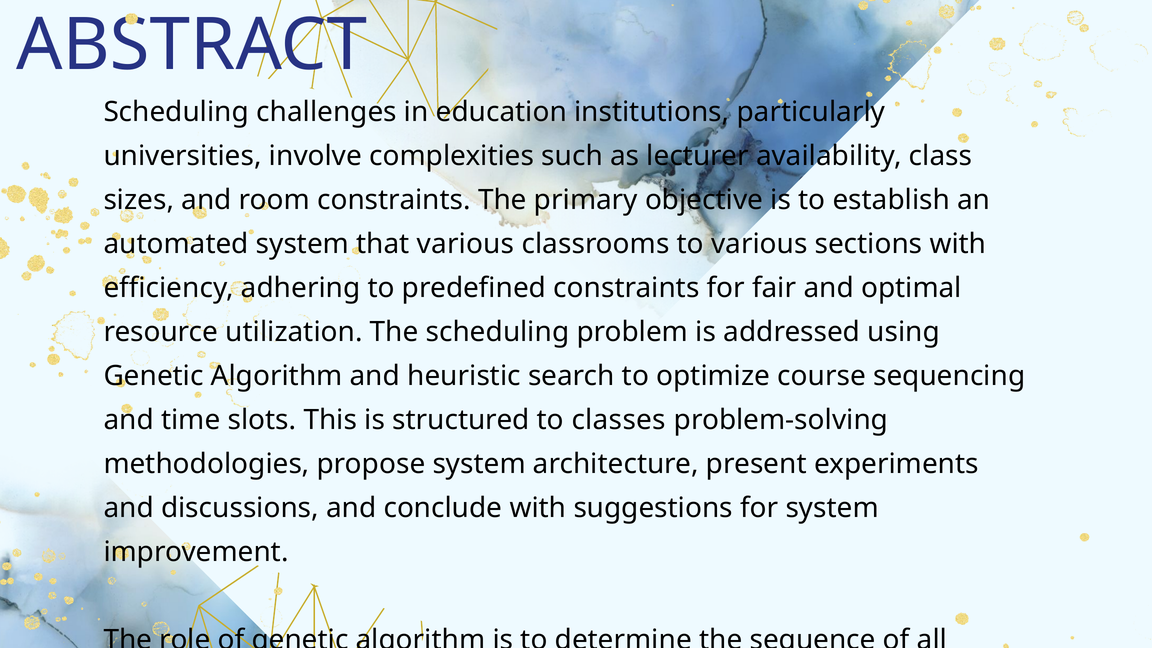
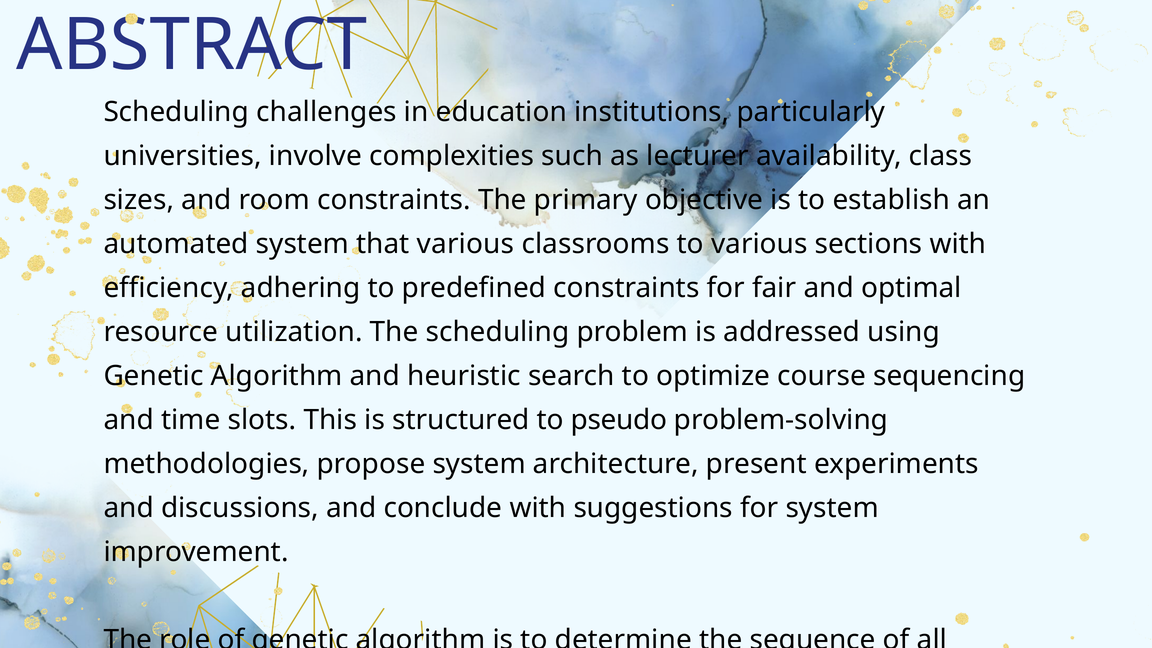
classes: classes -> pseudo
